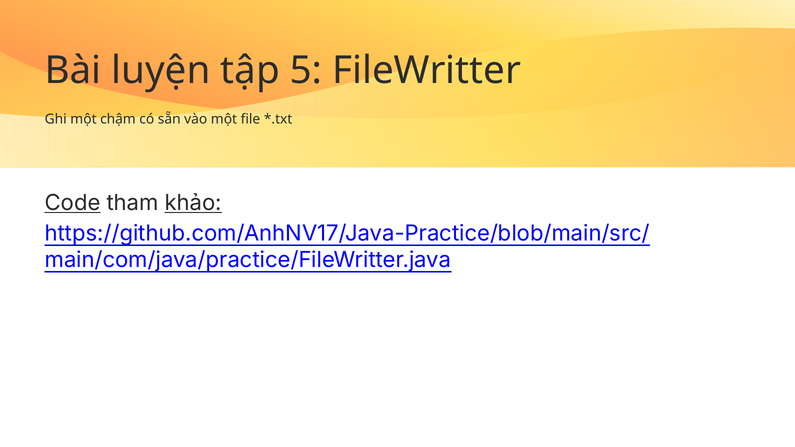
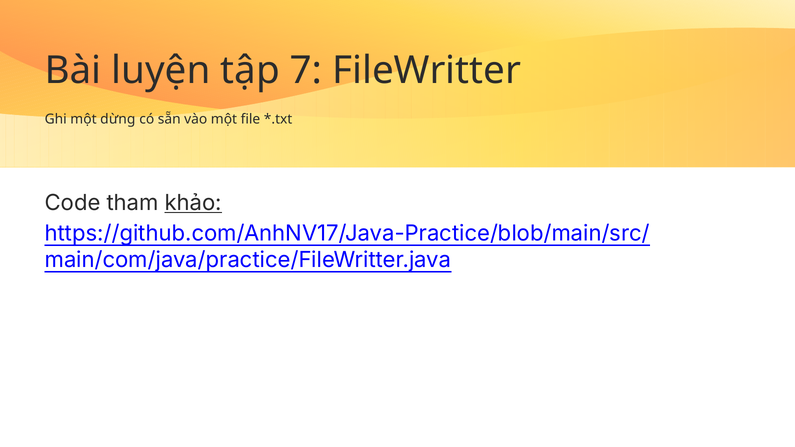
5: 5 -> 7
chậm: chậm -> dừng
Code underline: present -> none
